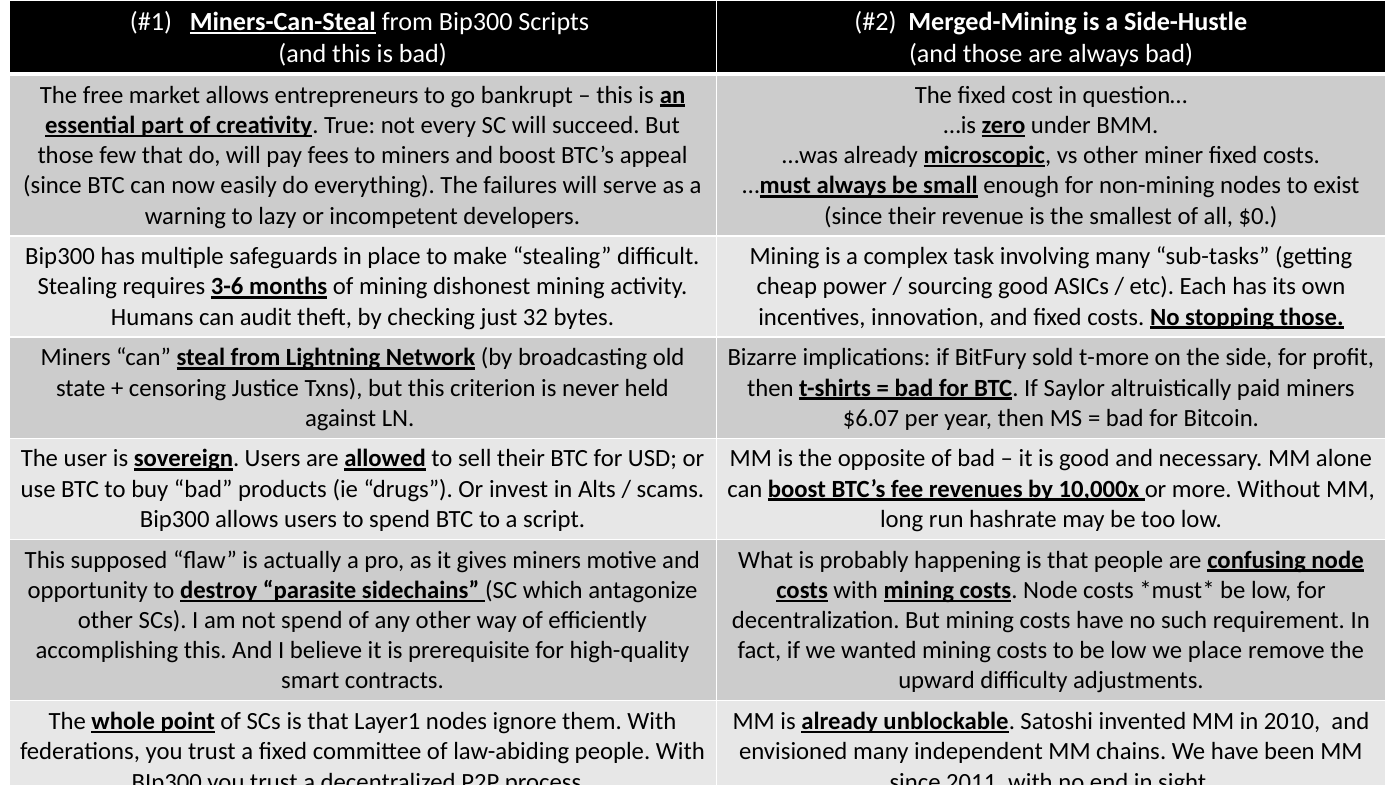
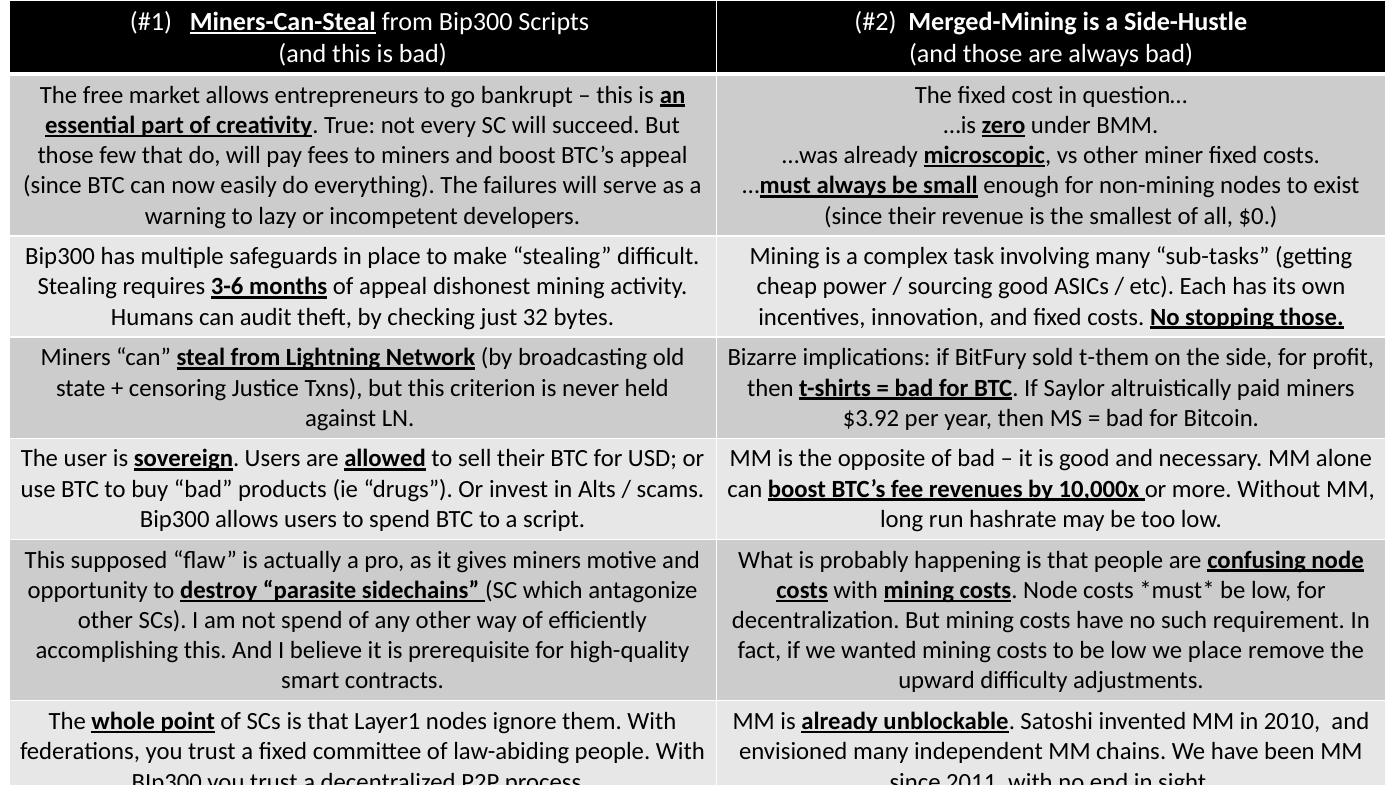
of mining: mining -> appeal
t-more: t-more -> t-them
$6.07: $6.07 -> $3.92
